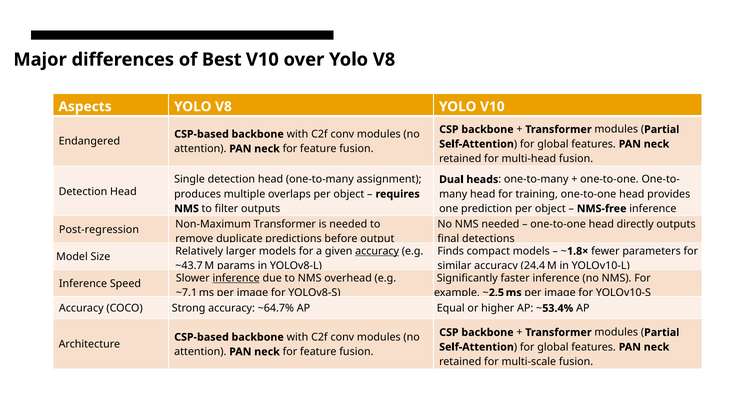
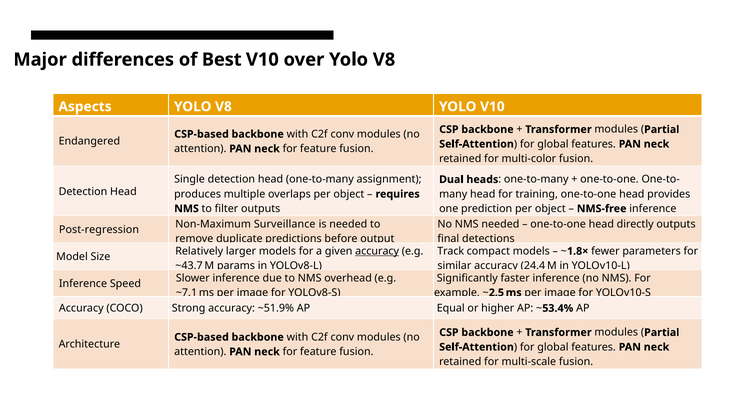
multi-head: multi-head -> multi-color
Non-Maximum Transformer: Transformer -> Surveillance
Finds: Finds -> Track
inference at (236, 278) underline: present -> none
~64.7%: ~64.7% -> ~51.9%
